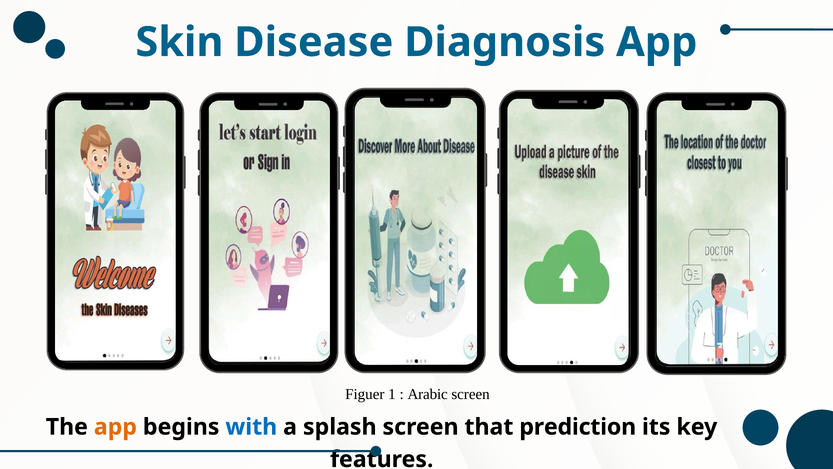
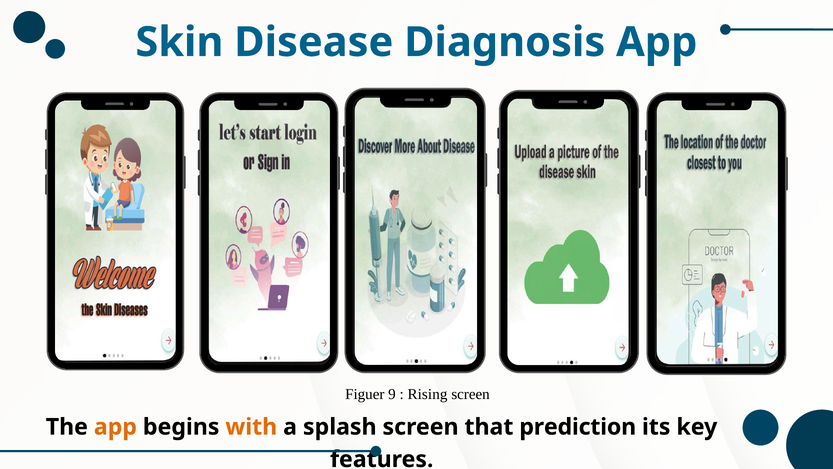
1: 1 -> 9
Arabic: Arabic -> Rising
with colour: blue -> orange
